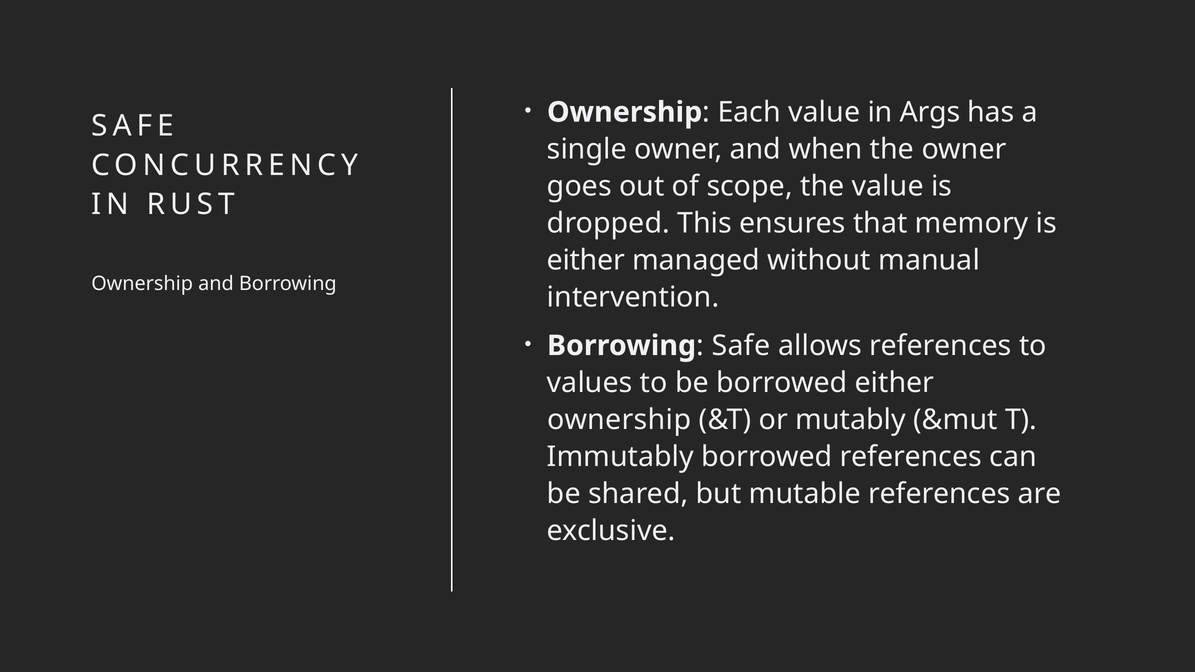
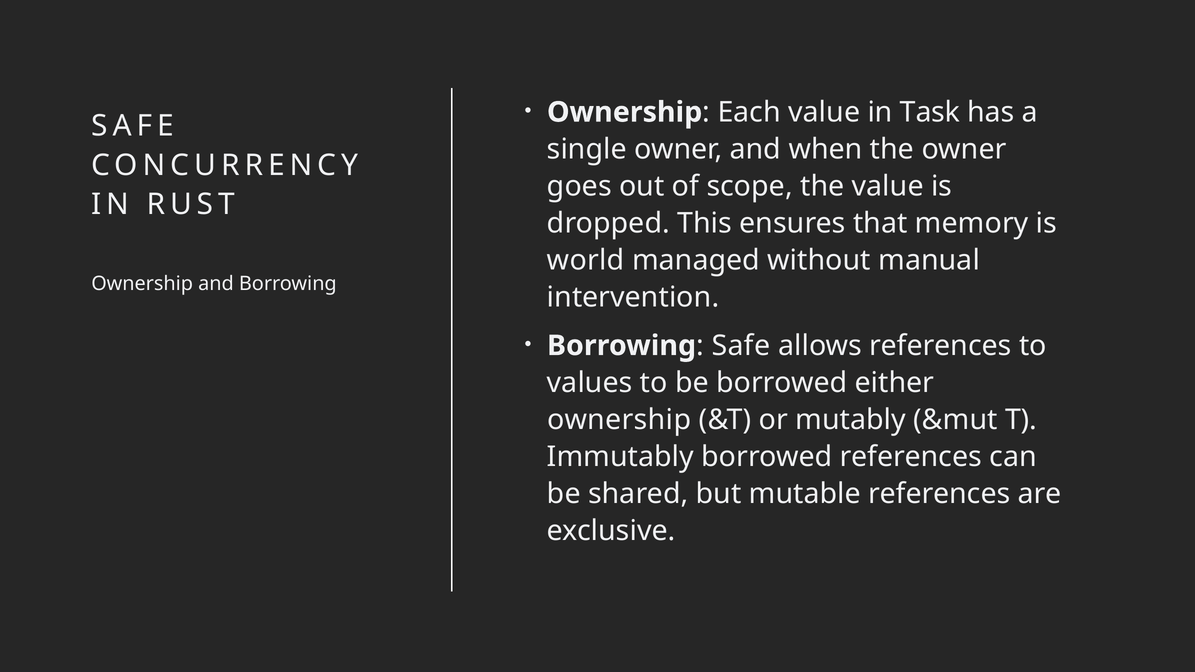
Args: Args -> Task
either at (586, 260): either -> world
